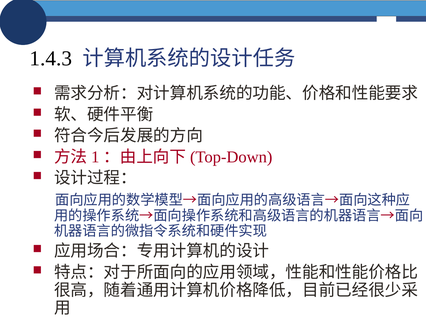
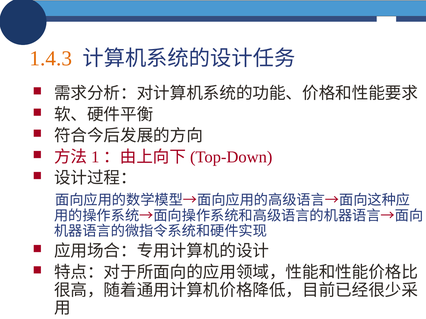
1.4.3 colour: black -> orange
